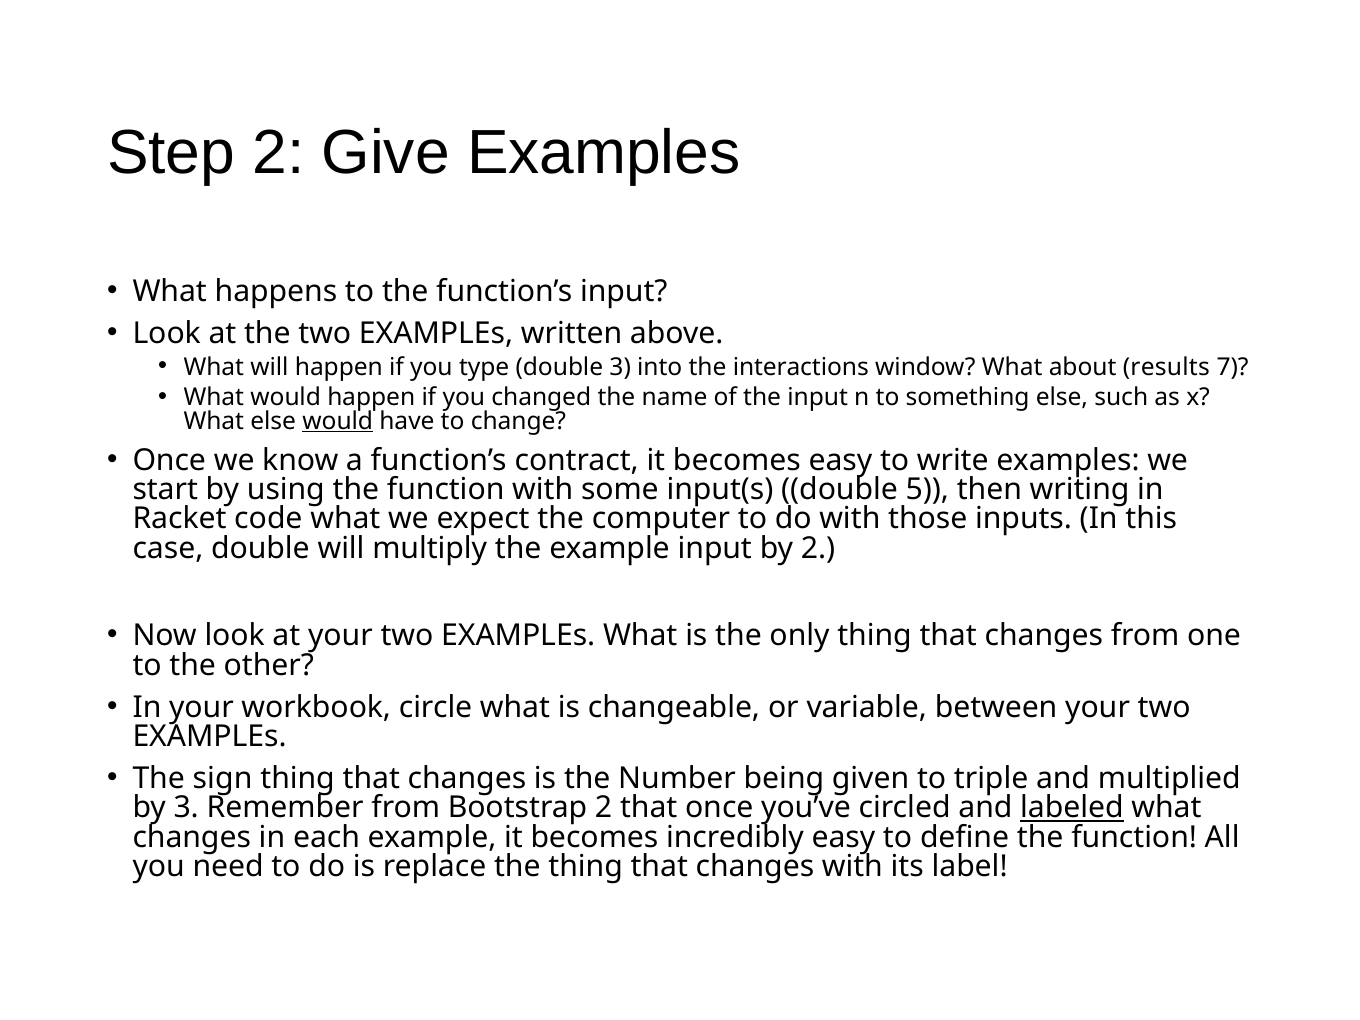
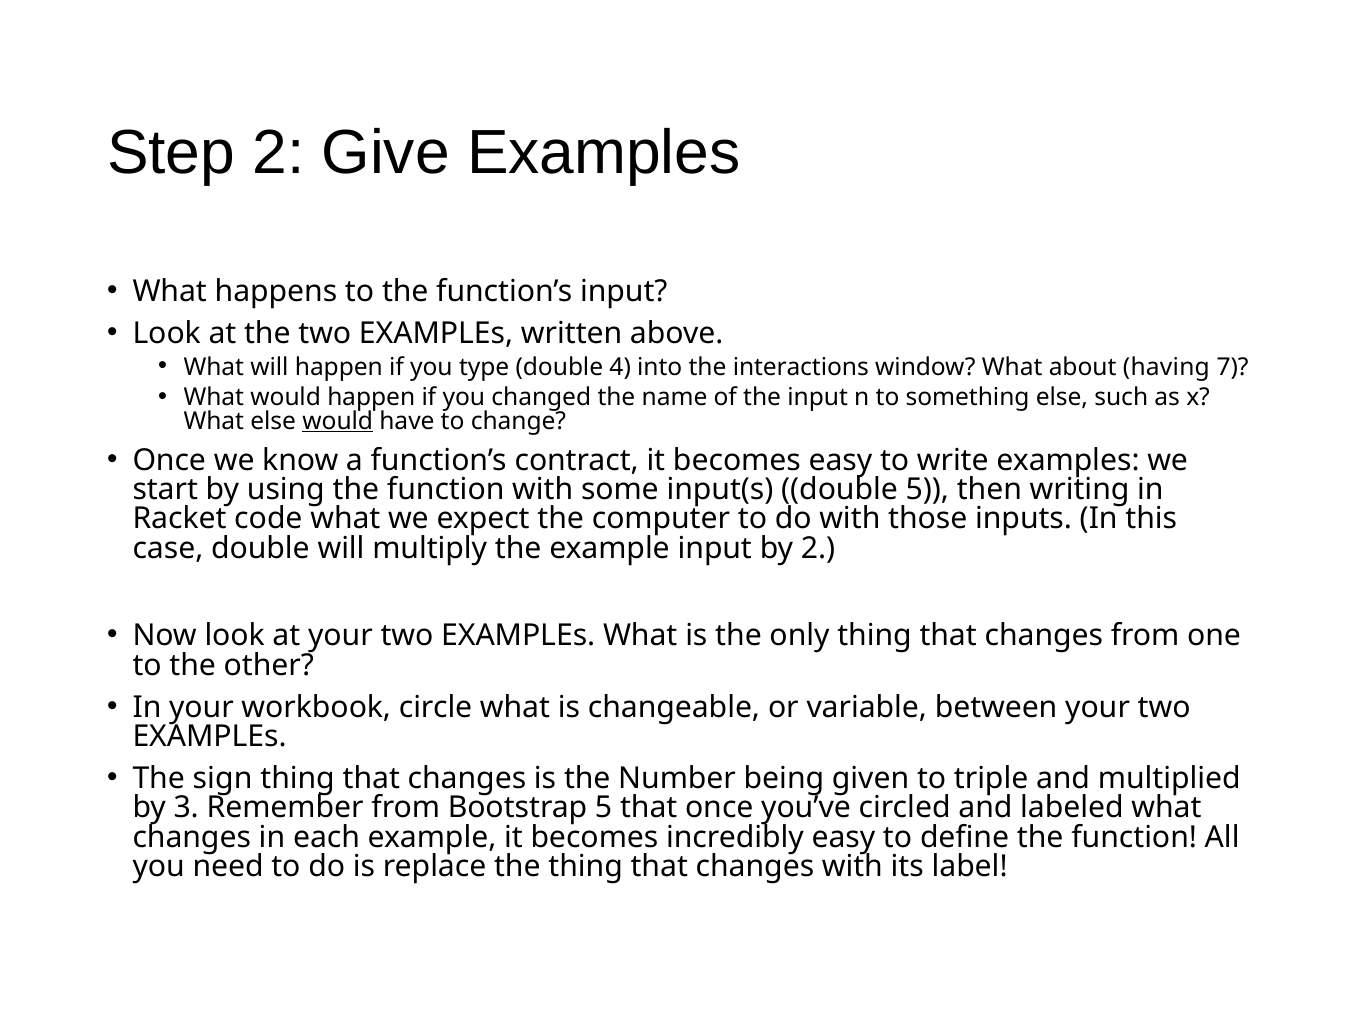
double 3: 3 -> 4
results: results -> having
Bootstrap 2: 2 -> 5
labeled underline: present -> none
